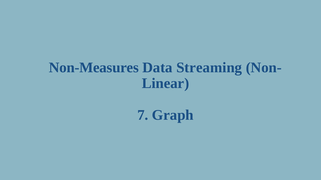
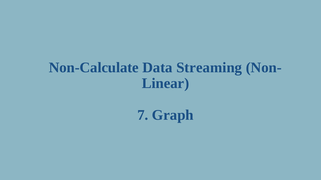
Non-Measures: Non-Measures -> Non-Calculate
